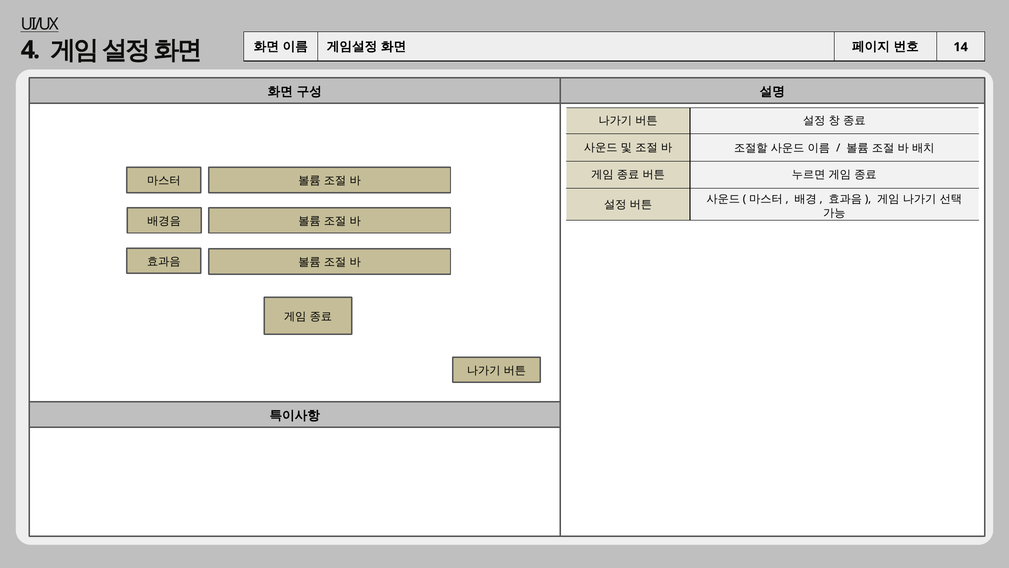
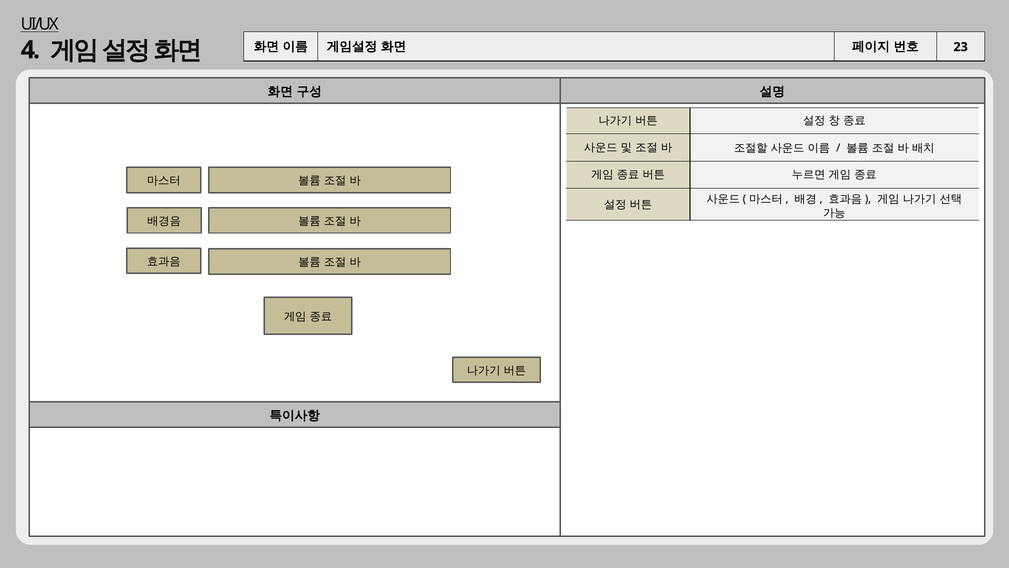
14: 14 -> 23
